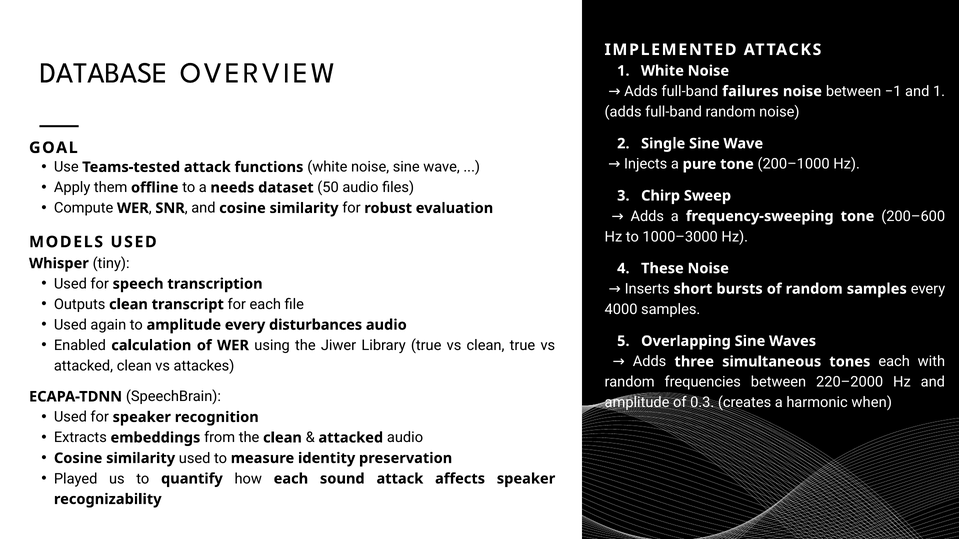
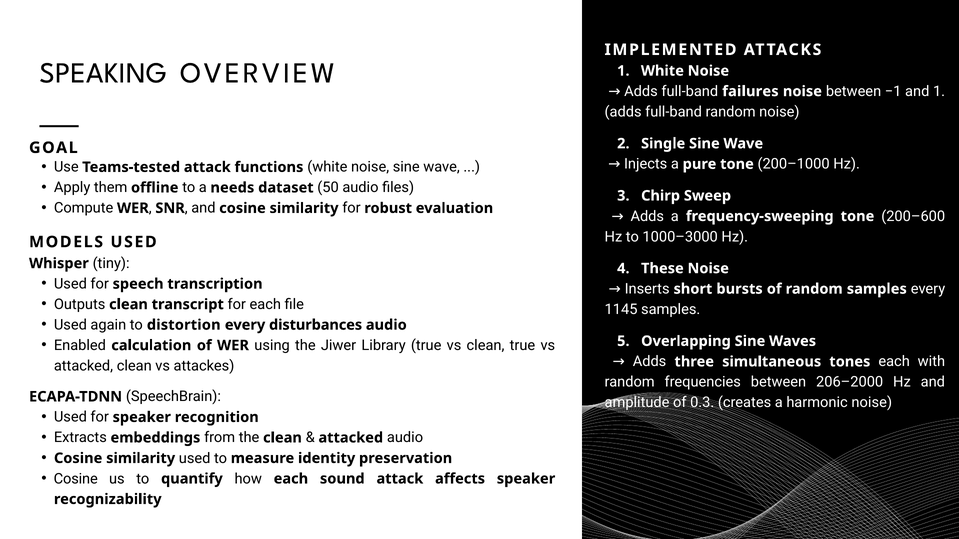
DATABASE: DATABASE -> SPEAKING
4000: 4000 -> 1145
to amplitude: amplitude -> distortion
220–2000: 220–2000 -> 206–2000
harmonic when: when -> noise
Played at (76, 479): Played -> Cosine
